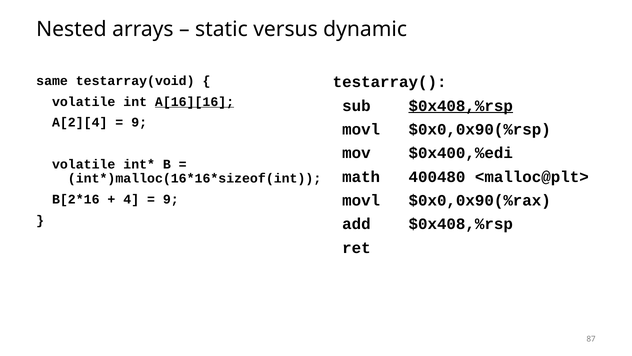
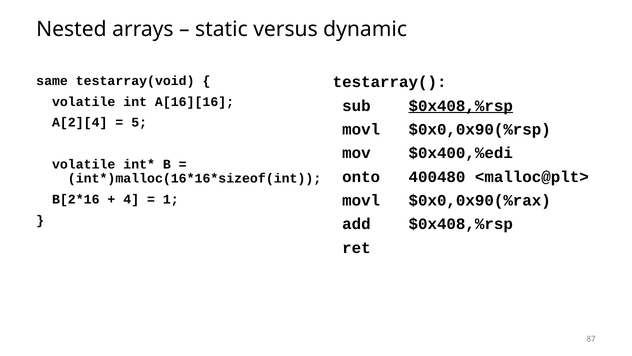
A[16][16 underline: present -> none
9 at (139, 122): 9 -> 5
math: math -> onto
9 at (171, 199): 9 -> 1
